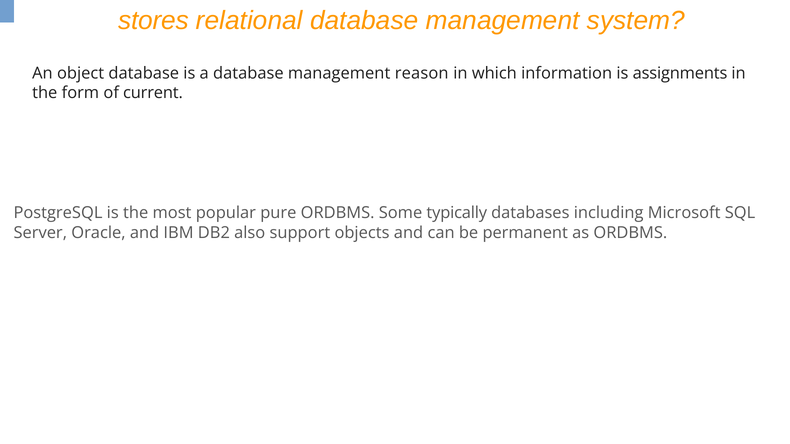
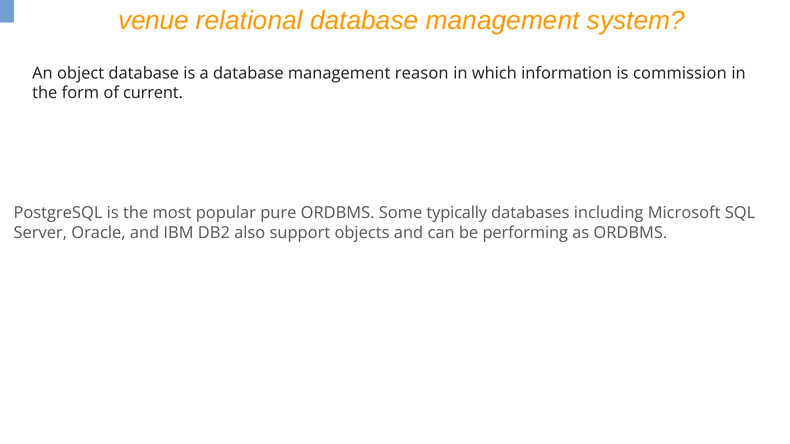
stores: stores -> venue
assignments: assignments -> commission
permanent: permanent -> performing
